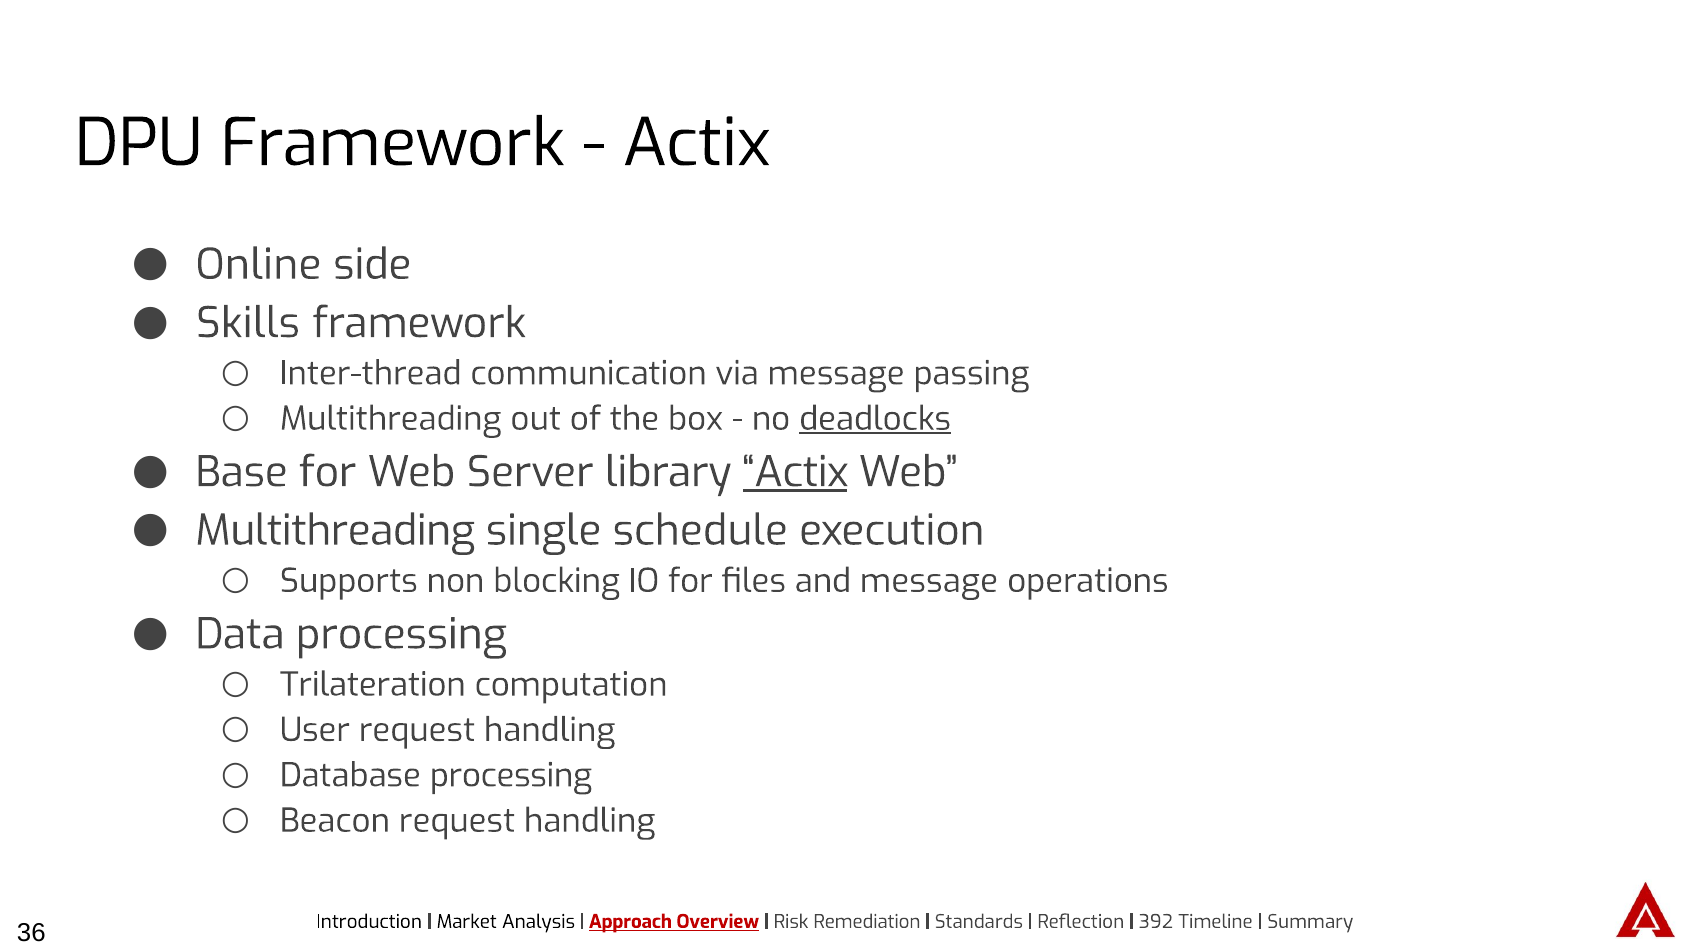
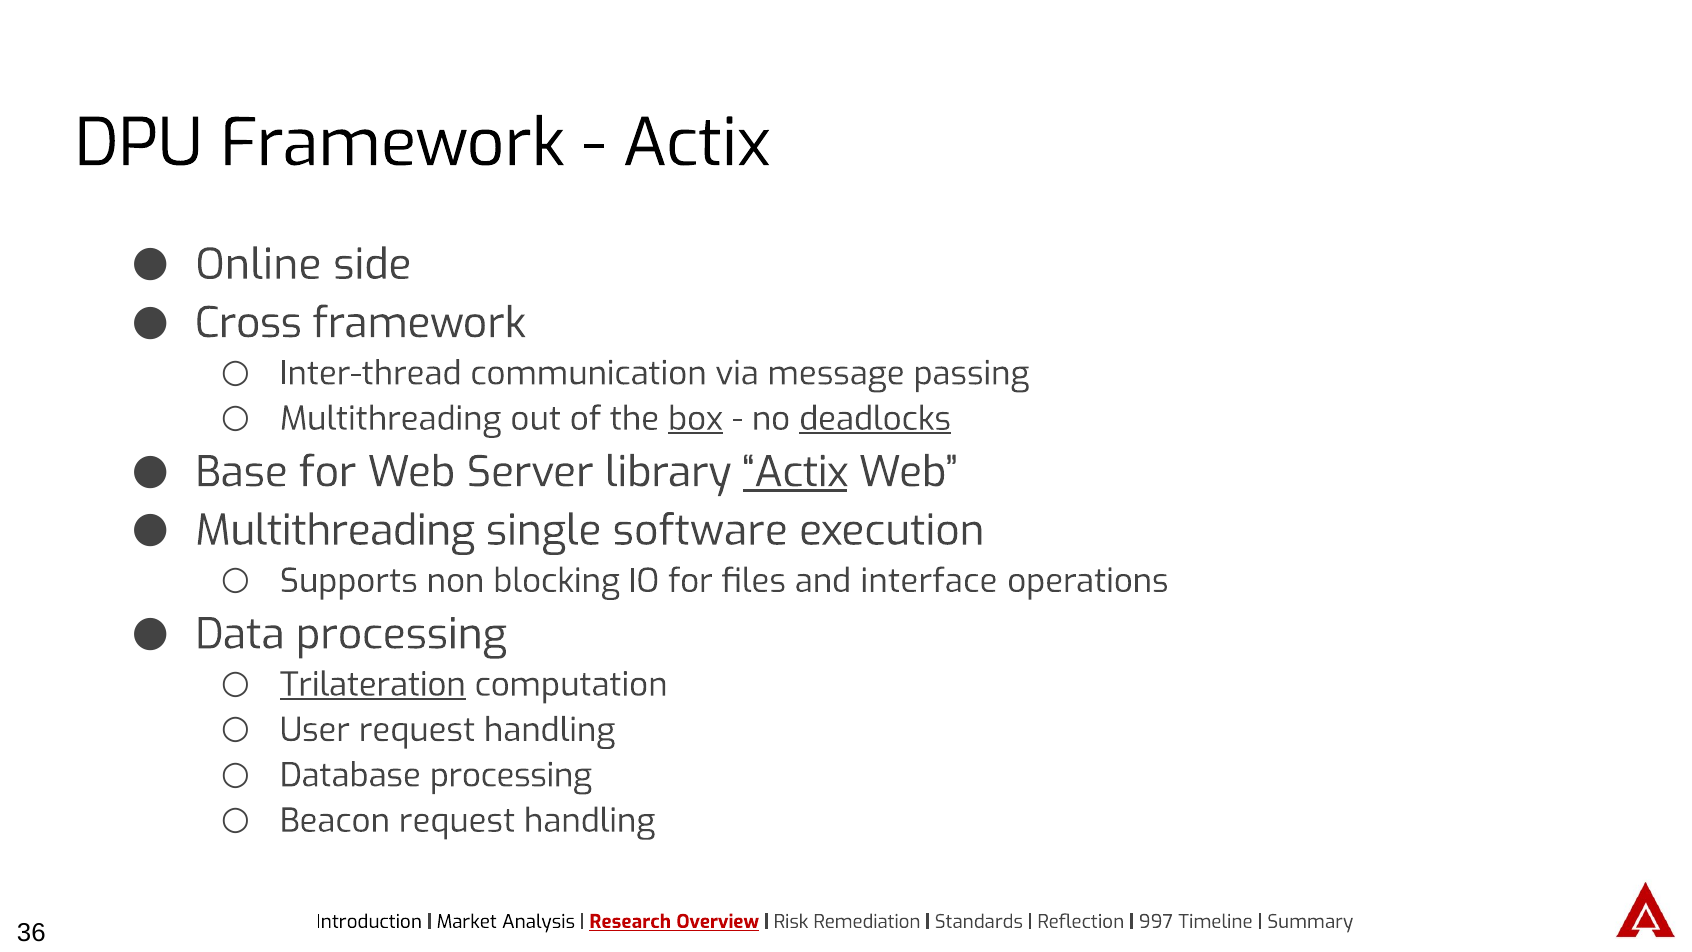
Skills: Skills -> Cross
box underline: none -> present
schedule: schedule -> software
and message: message -> interface
Trilateration underline: none -> present
Approach: Approach -> Research
392: 392 -> 997
